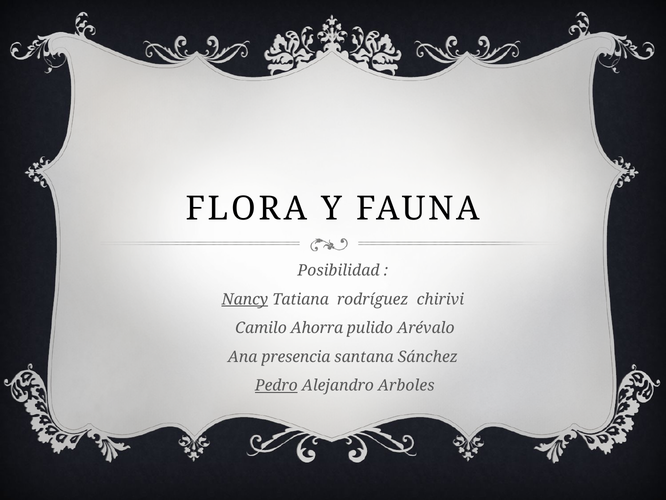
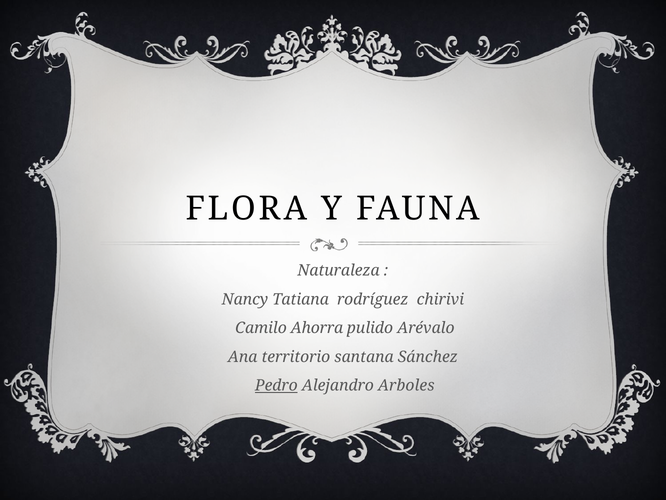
Posibilidad: Posibilidad -> Naturaleza
Nancy underline: present -> none
presencia: presencia -> territorio
